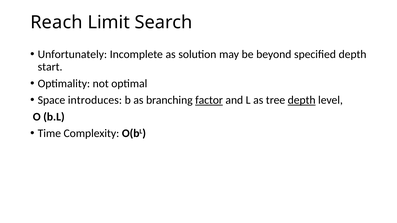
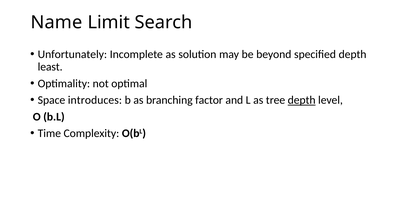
Reach: Reach -> Name
start: start -> least
factor underline: present -> none
